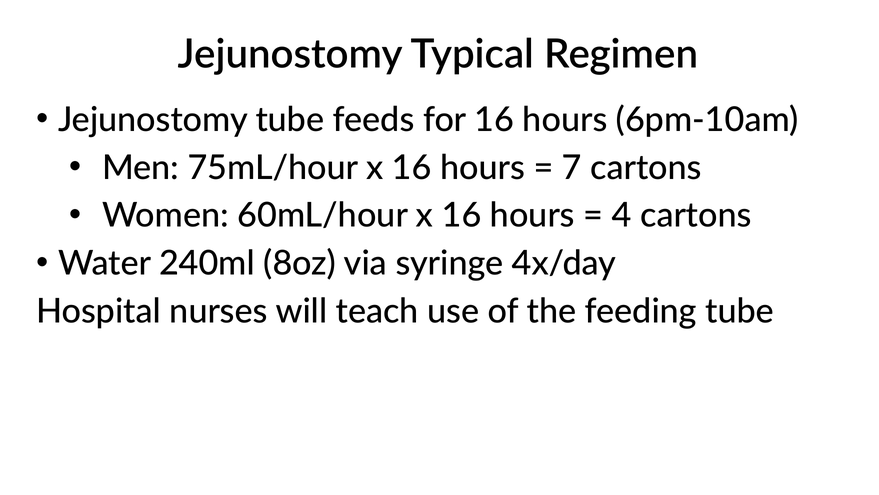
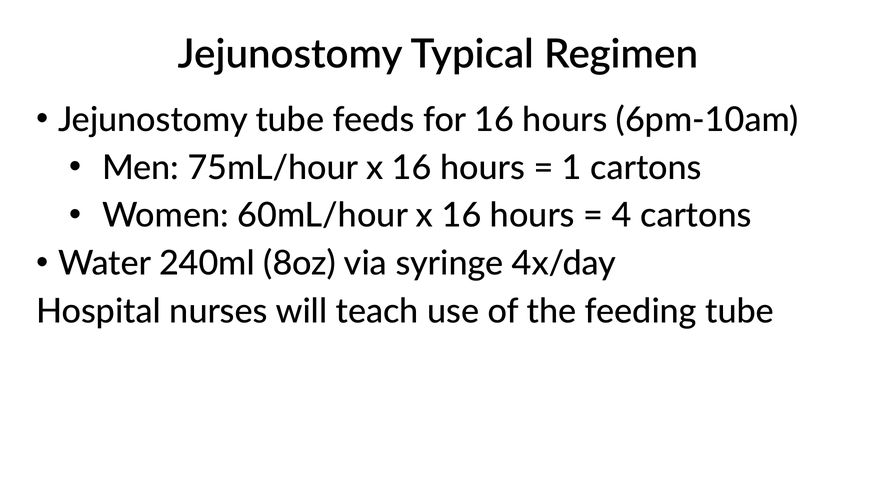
7: 7 -> 1
